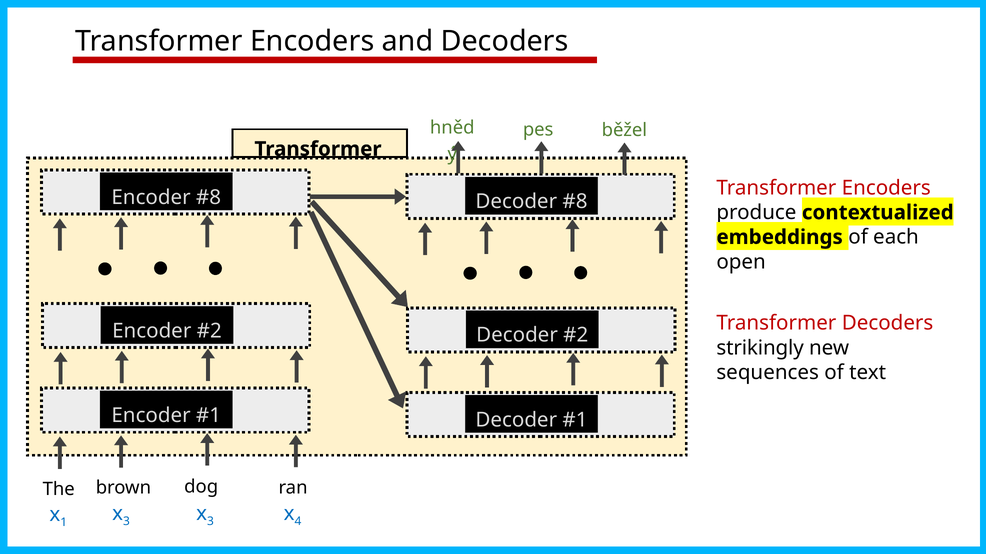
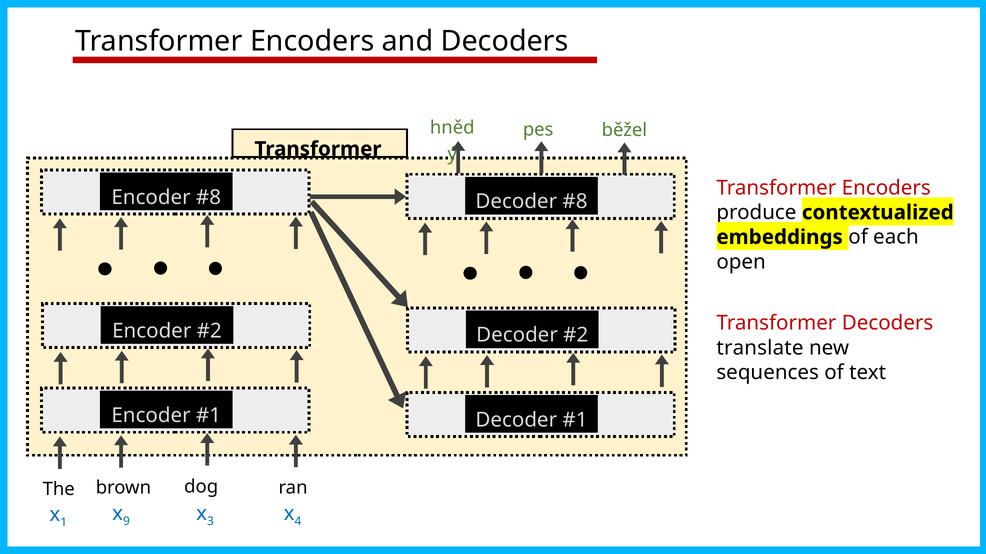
strikingly: strikingly -> translate
3 at (126, 522): 3 -> 9
